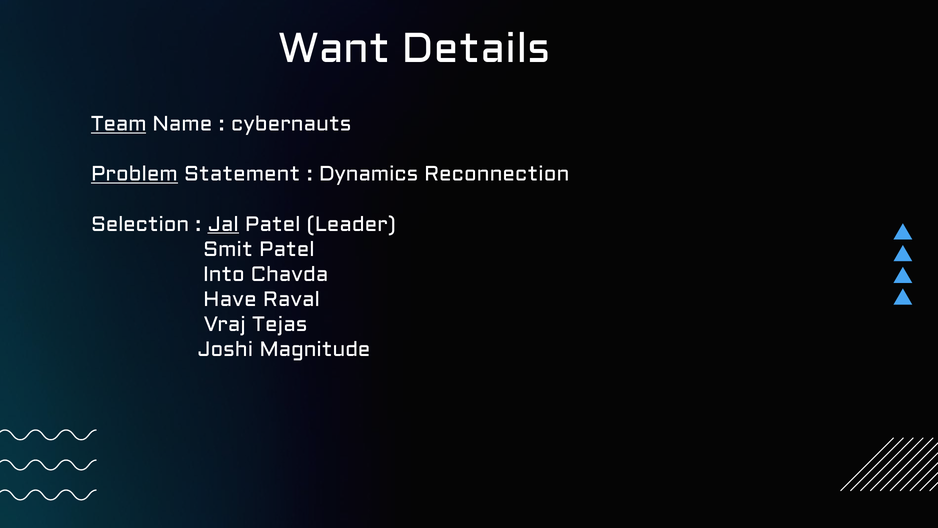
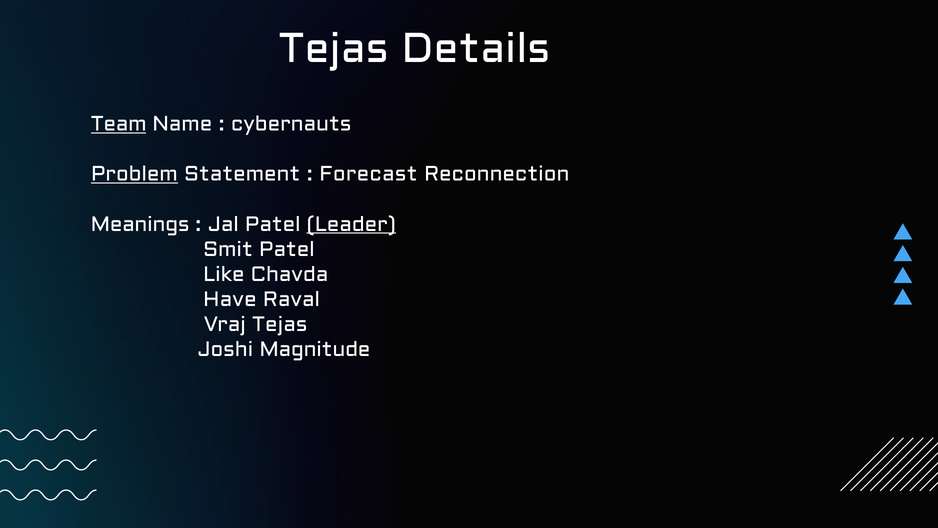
Want at (334, 48): Want -> Tejas
Dynamics: Dynamics -> Forecast
Selection: Selection -> Meanings
Jal underline: present -> none
Leader underline: none -> present
Into: Into -> Like
